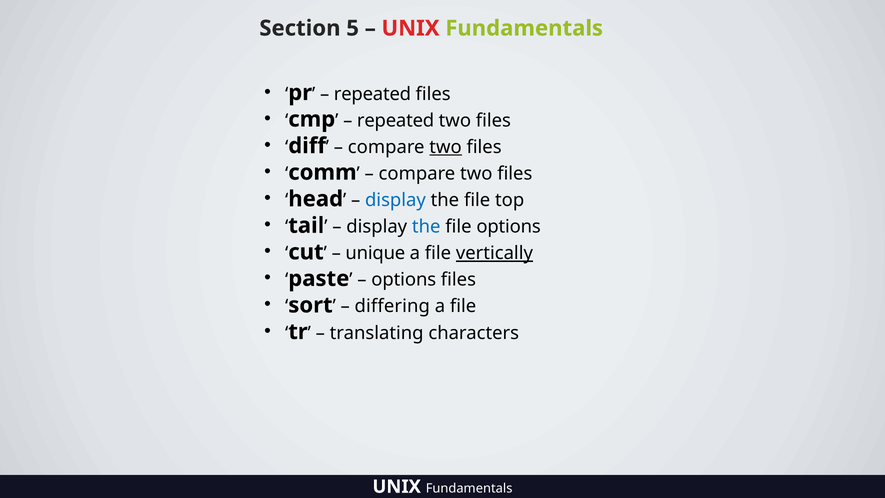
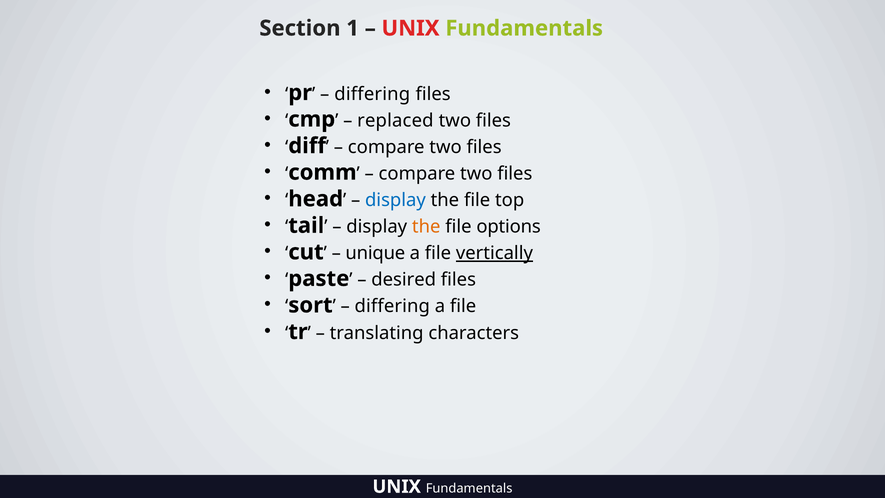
5: 5 -> 1
repeated at (372, 94): repeated -> differing
repeated at (396, 120): repeated -> replaced
two at (446, 147) underline: present -> none
the at (426, 227) colour: blue -> orange
options at (404, 280): options -> desired
